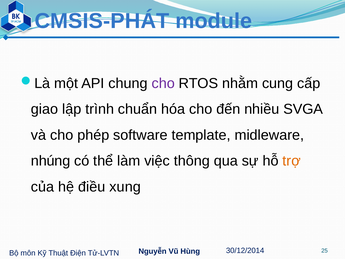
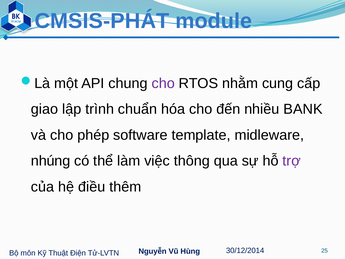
SVGA: SVGA -> BANK
trợ colour: orange -> purple
xung: xung -> thêm
